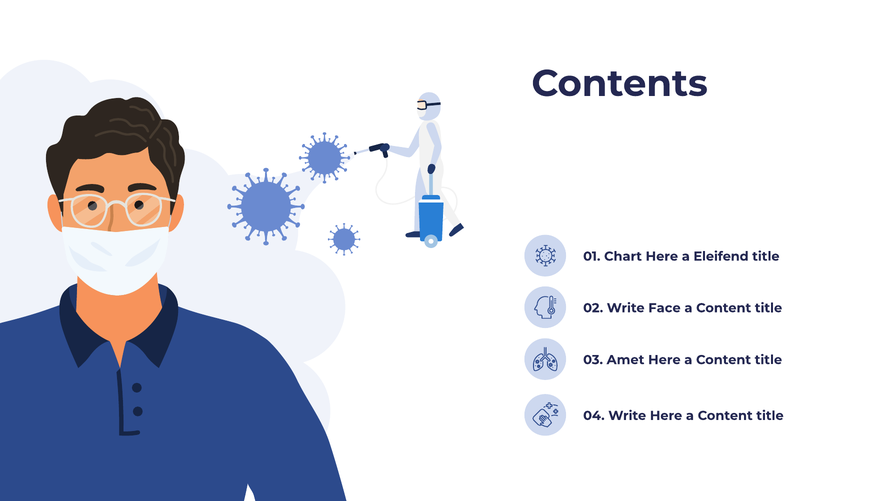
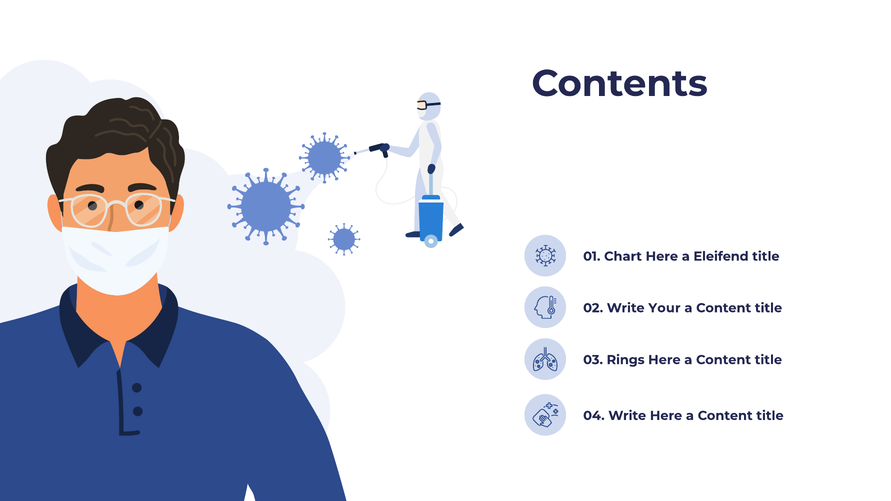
Face: Face -> Your
Amet: Amet -> Rings
